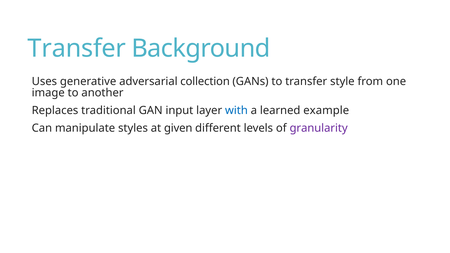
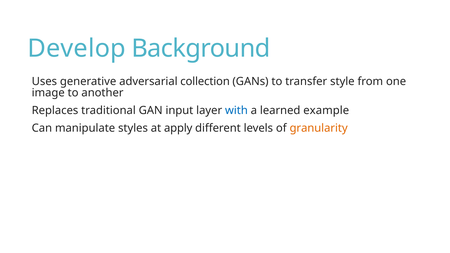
Transfer at (77, 48): Transfer -> Develop
given: given -> apply
granularity colour: purple -> orange
